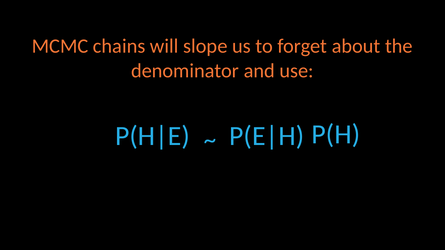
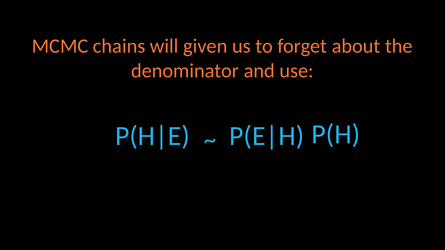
slope: slope -> given
